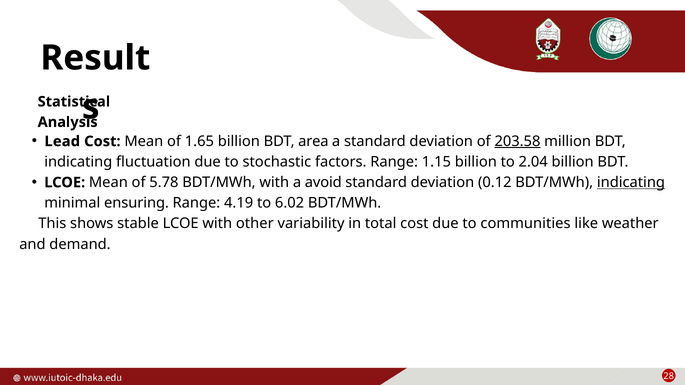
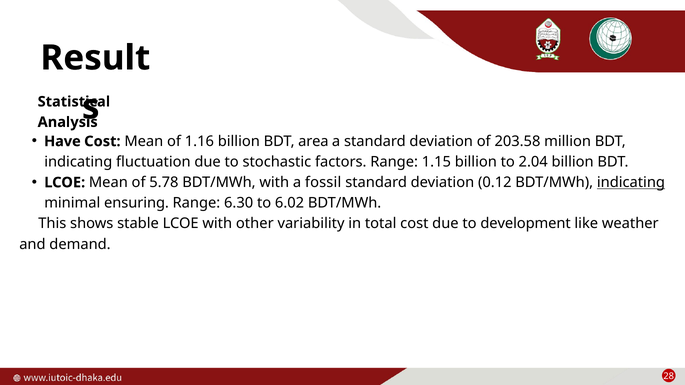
Lead: Lead -> Have
1.65: 1.65 -> 1.16
203.58 underline: present -> none
avoid: avoid -> fossil
4.19: 4.19 -> 6.30
communities: communities -> development
